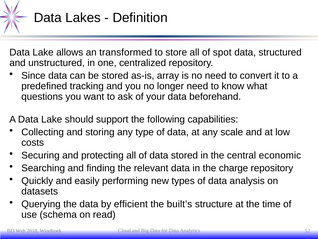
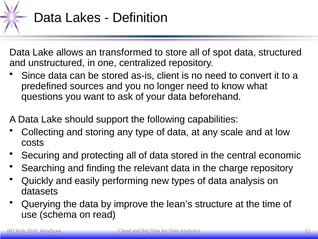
array: array -> client
tracking: tracking -> sources
efficient: efficient -> improve
built’s: built’s -> lean’s
